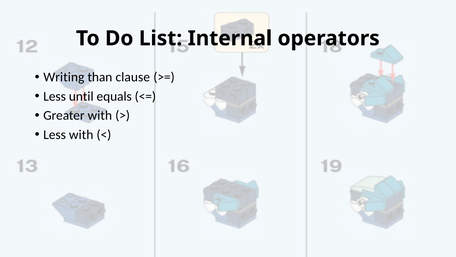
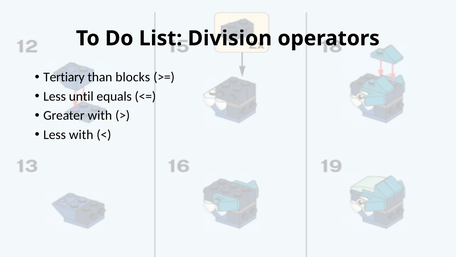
Internal: Internal -> Division
Writing: Writing -> Tertiary
clause: clause -> blocks
